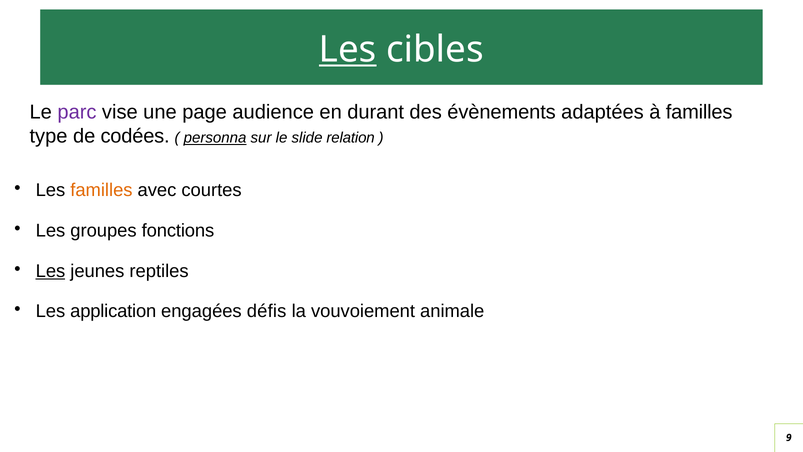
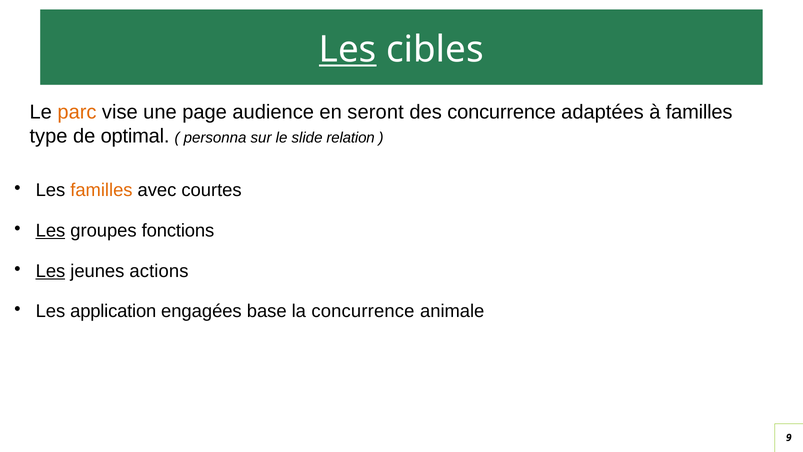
parc colour: purple -> orange
durant: durant -> seront
des évènements: évènements -> concurrence
codées: codées -> optimal
personna underline: present -> none
Les at (50, 230) underline: none -> present
reptiles: reptiles -> actions
défis: défis -> base
la vouvoiement: vouvoiement -> concurrence
